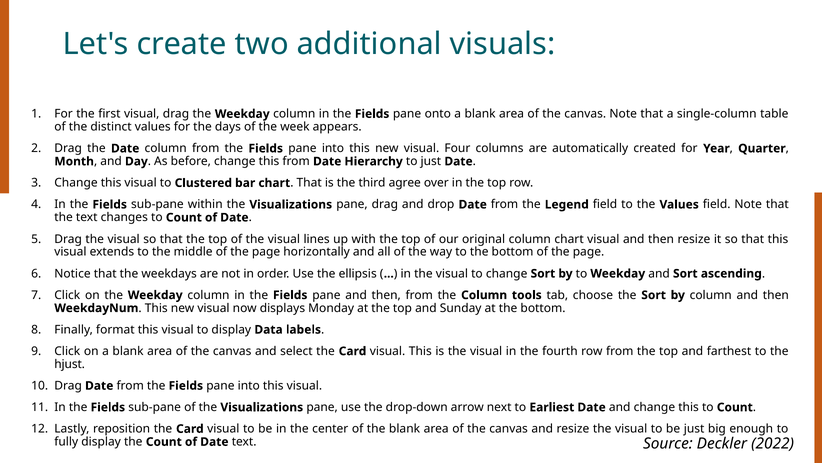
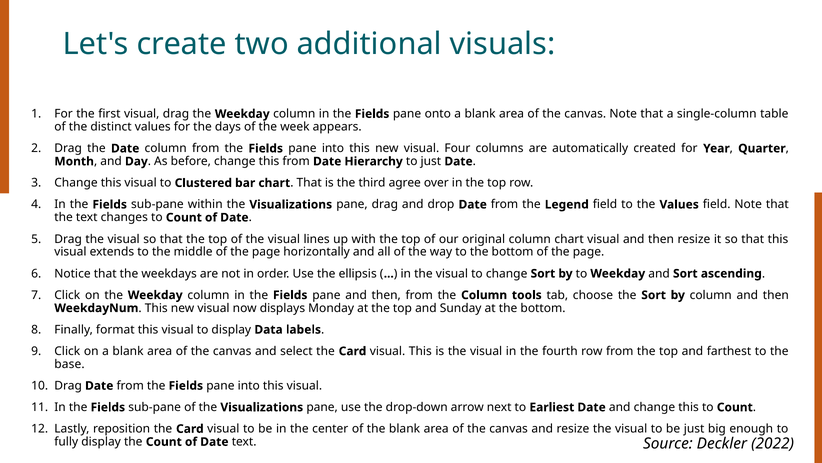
hjust: hjust -> base
